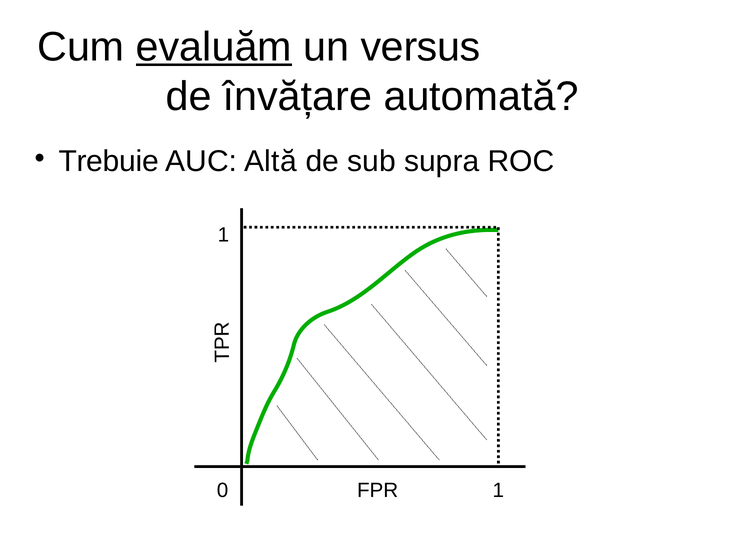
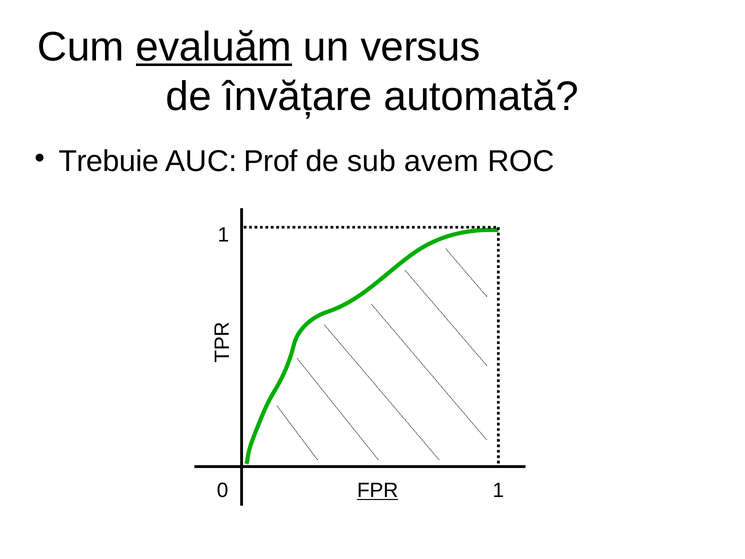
Altă: Altă -> Prof
supra: supra -> avem
FPR underline: none -> present
